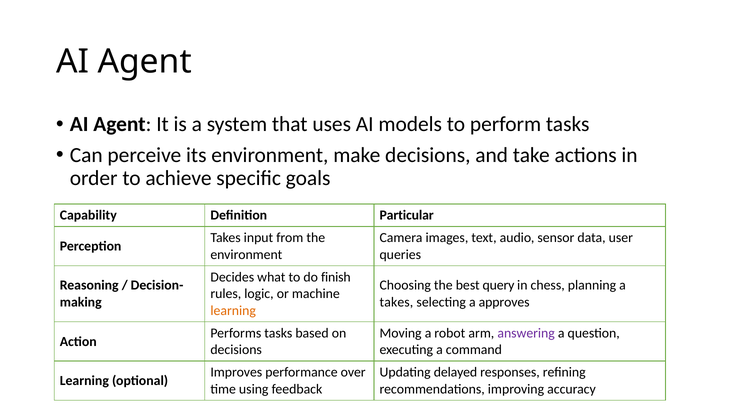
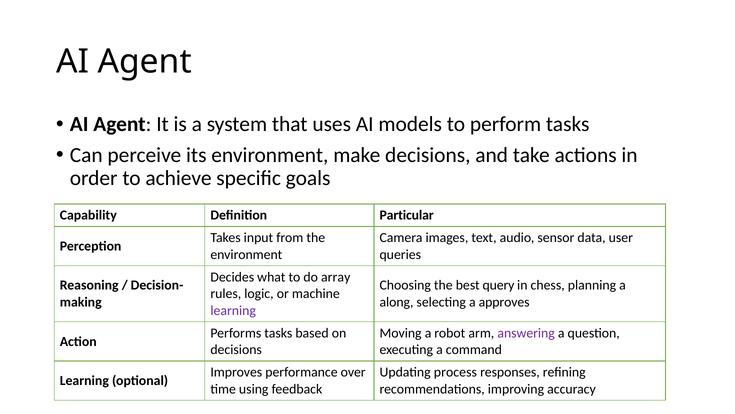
finish: finish -> array
takes at (396, 302): takes -> along
learning at (233, 310) colour: orange -> purple
delayed: delayed -> process
